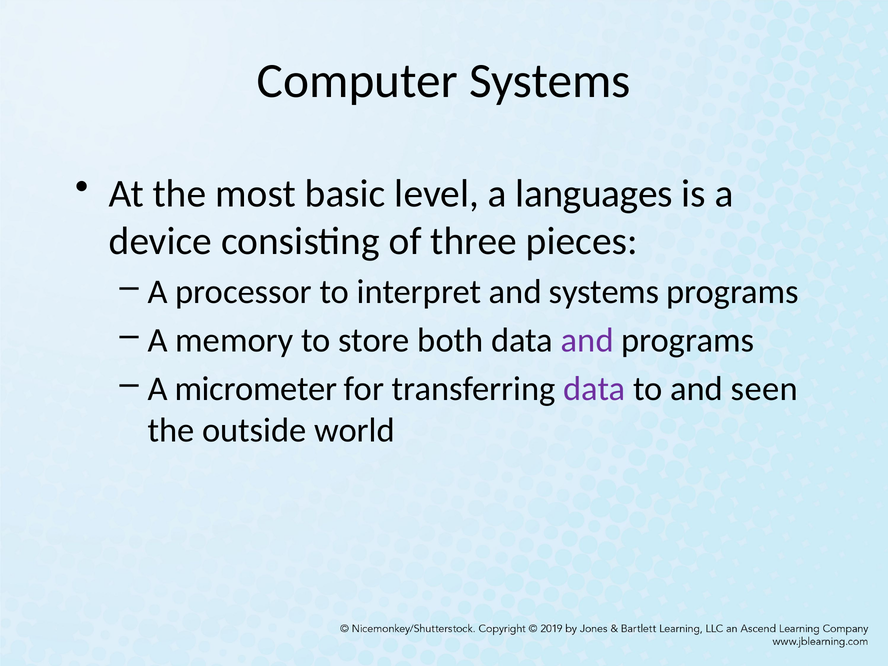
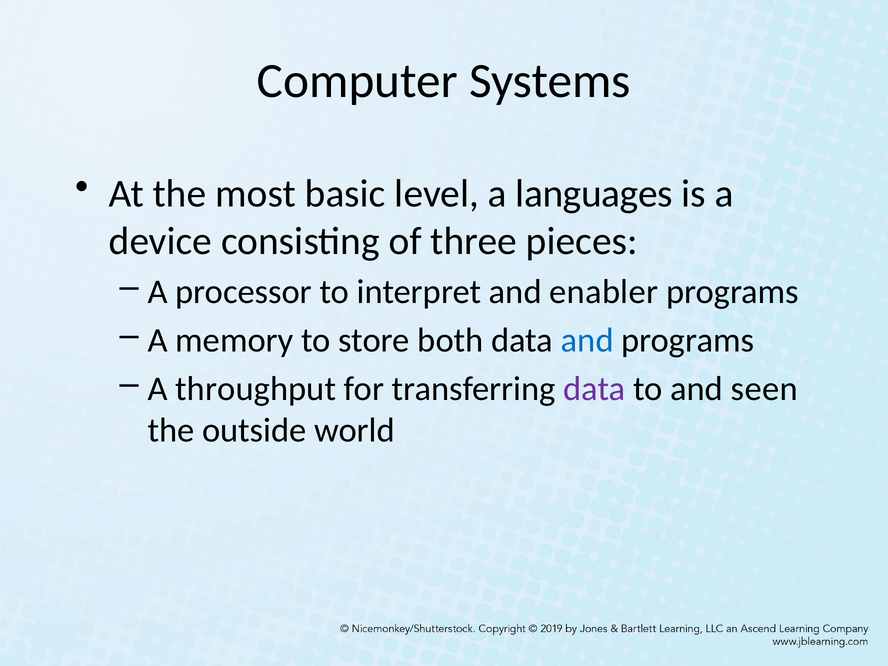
and systems: systems -> enabler
and at (587, 340) colour: purple -> blue
micrometer: micrometer -> throughput
